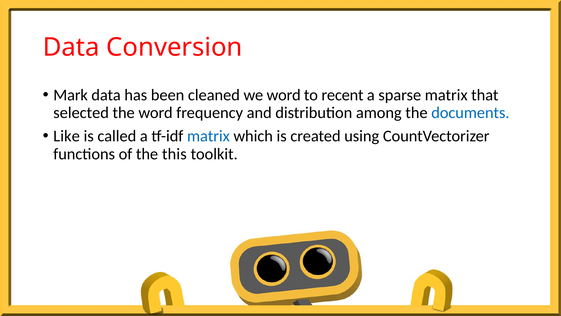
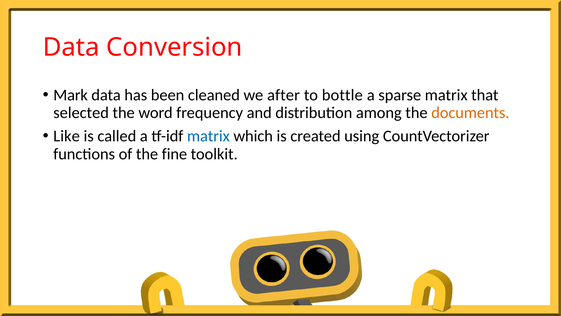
we word: word -> after
recent: recent -> bottle
documents colour: blue -> orange
this: this -> fine
